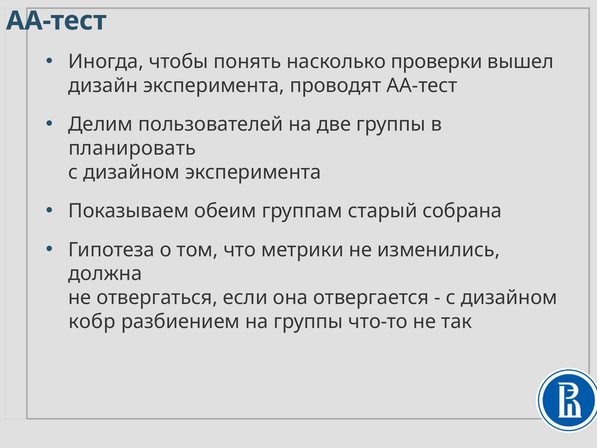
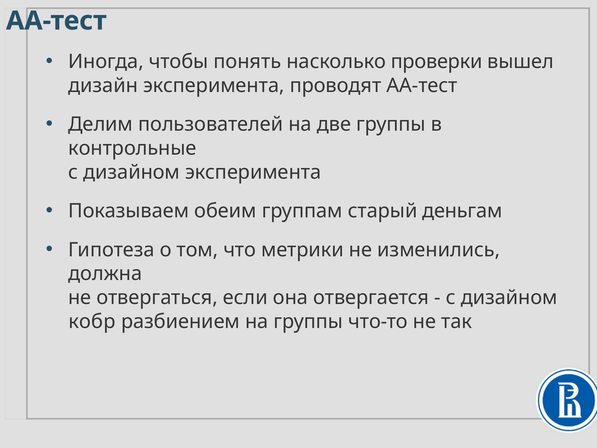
планировать: планировать -> контрольные
собрана: собрана -> деньгам
